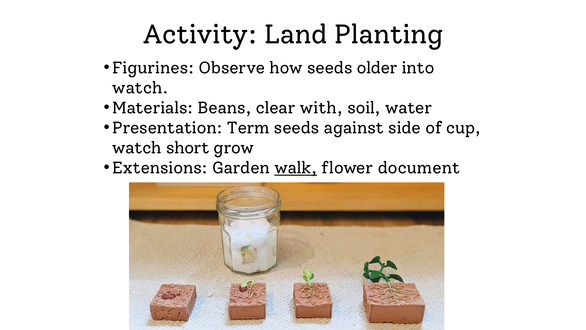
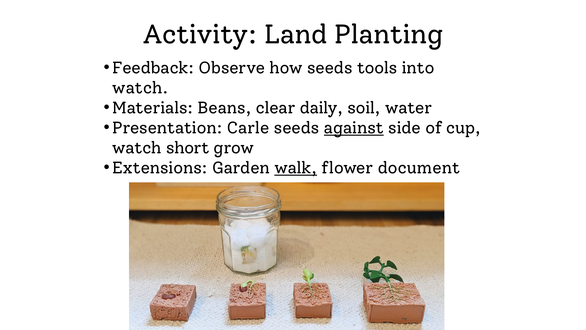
Figurines: Figurines -> Feedback
older: older -> tools
with: with -> daily
Term: Term -> Carle
against underline: none -> present
